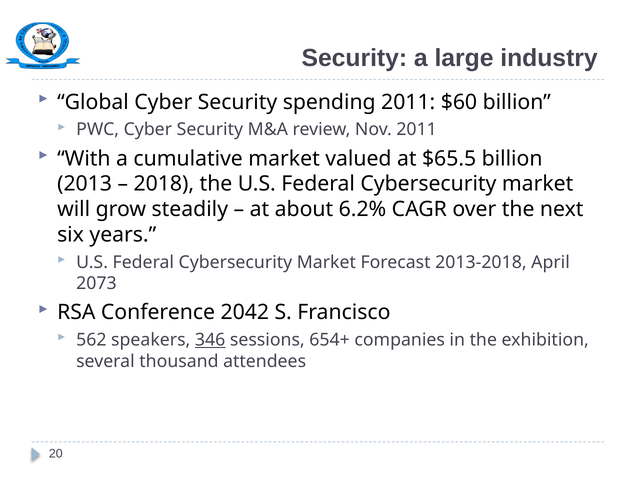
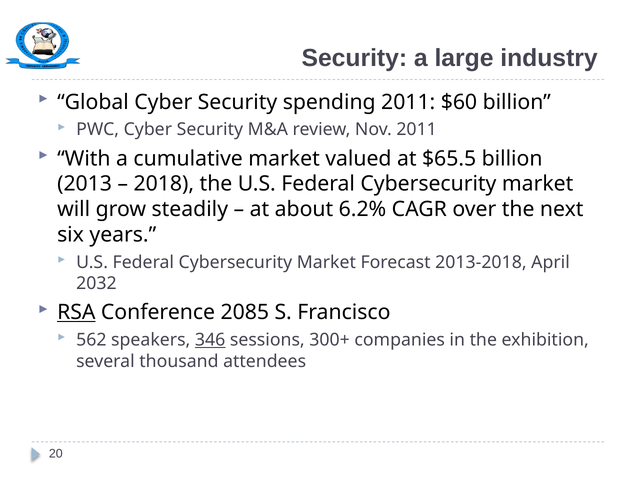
2073: 2073 -> 2032
RSA underline: none -> present
2042: 2042 -> 2085
654+: 654+ -> 300+
